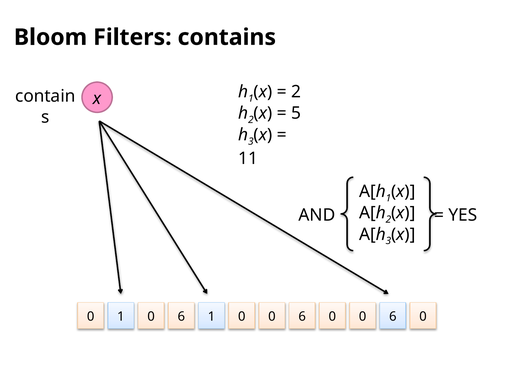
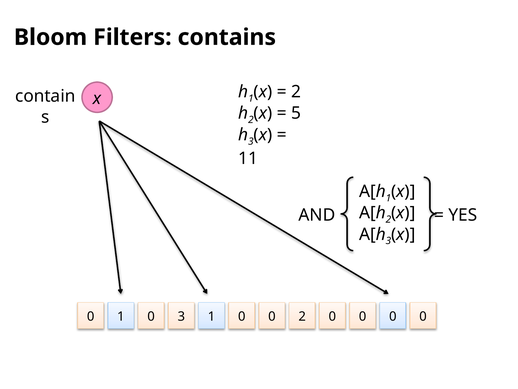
1 0 6: 6 -> 3
1 0 0 6: 6 -> 2
6 at (393, 316): 6 -> 0
